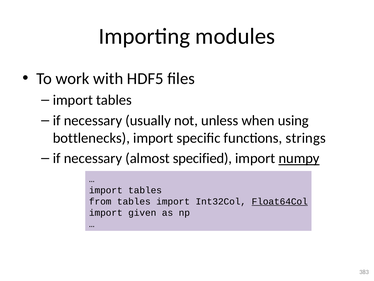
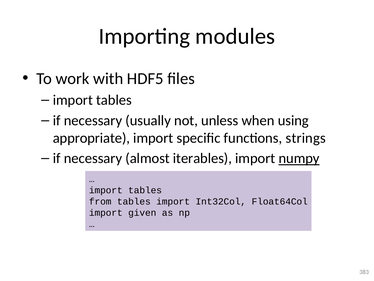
bottlenecks: bottlenecks -> appropriate
specified: specified -> iterables
Float64Col underline: present -> none
